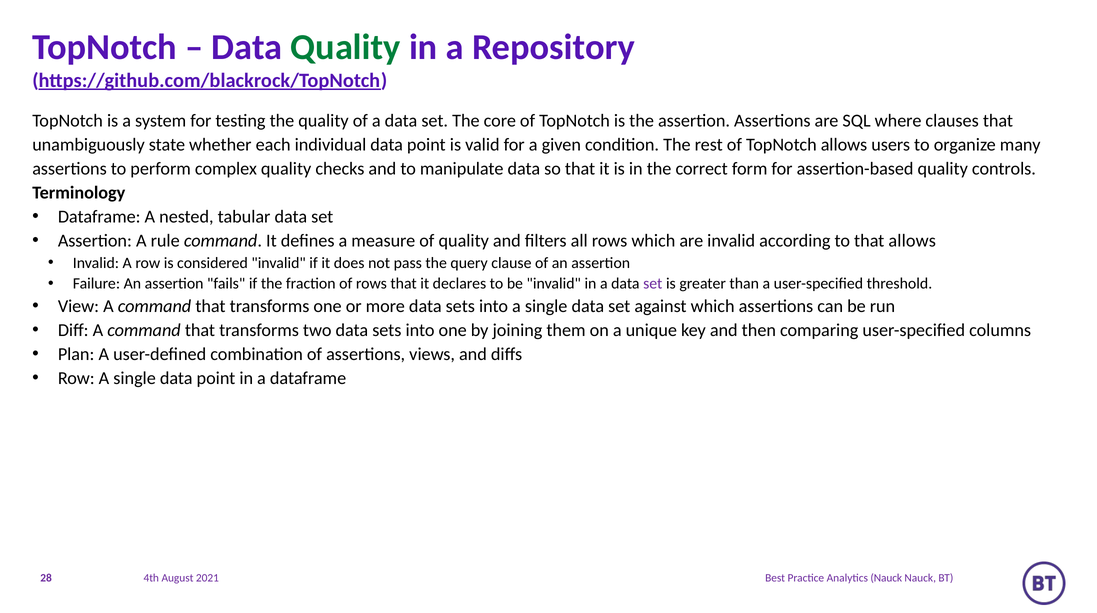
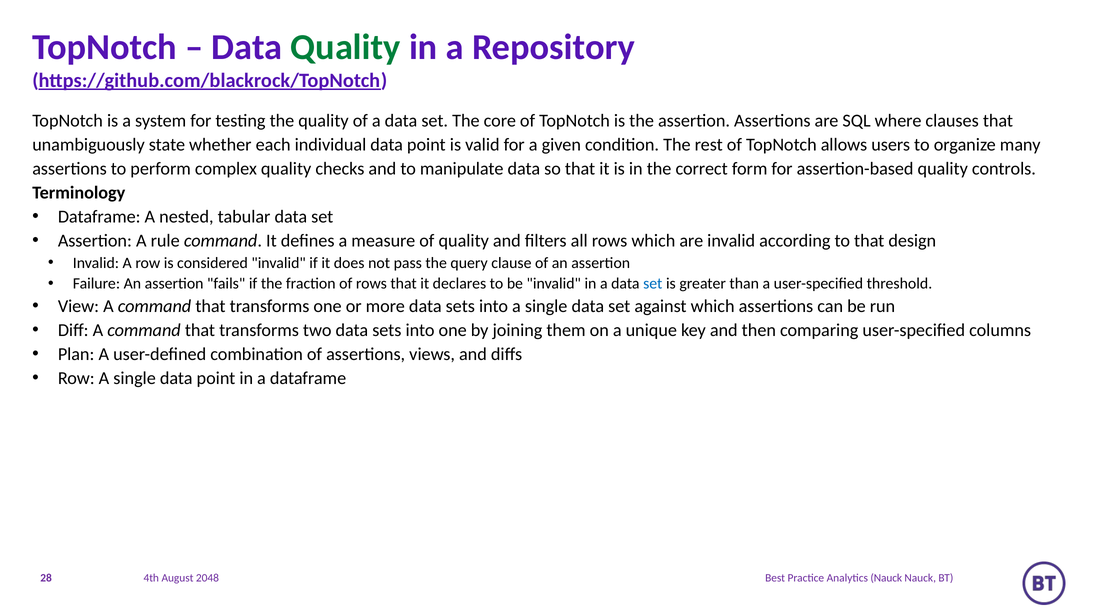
that allows: allows -> design
set at (653, 284) colour: purple -> blue
2021: 2021 -> 2048
